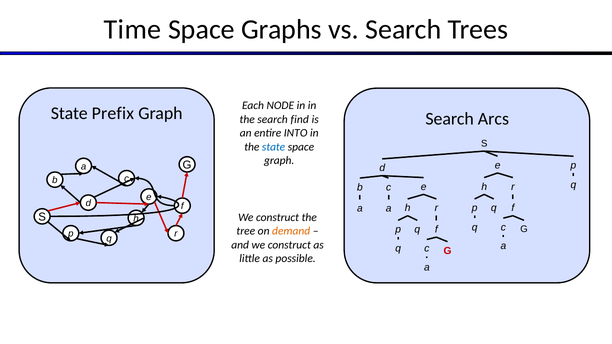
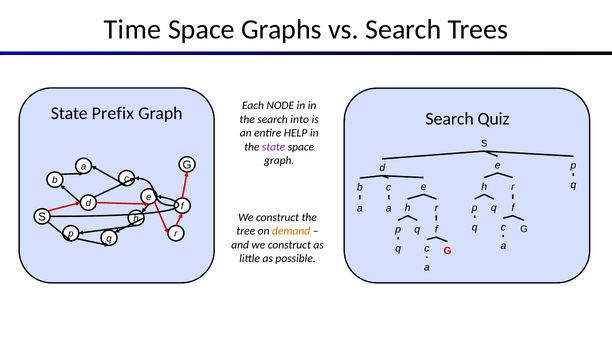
Arcs: Arcs -> Quiz
find: find -> into
INTO: INTO -> HELP
state at (274, 147) colour: blue -> purple
